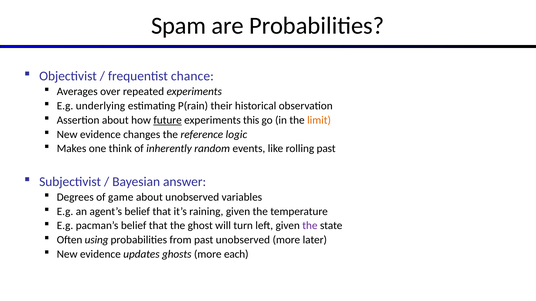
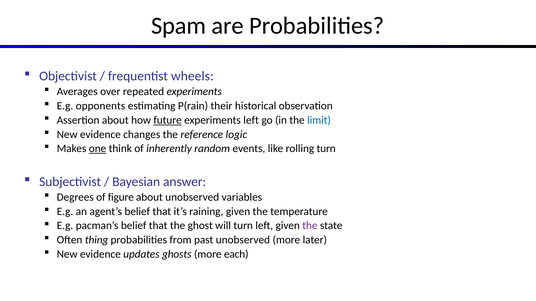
chance: chance -> wheels
underlying: underlying -> opponents
experiments this: this -> left
limit colour: orange -> blue
one underline: none -> present
rolling past: past -> turn
game: game -> figure
using: using -> thing
